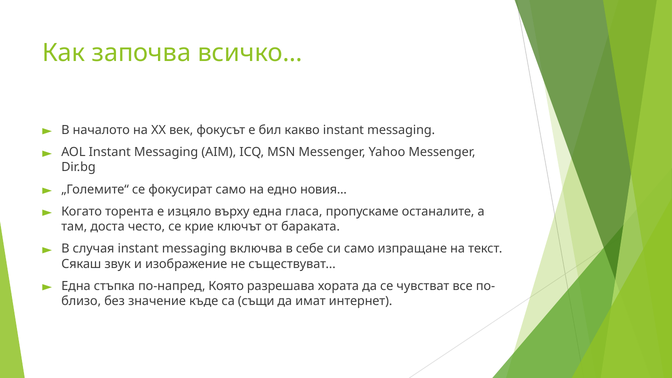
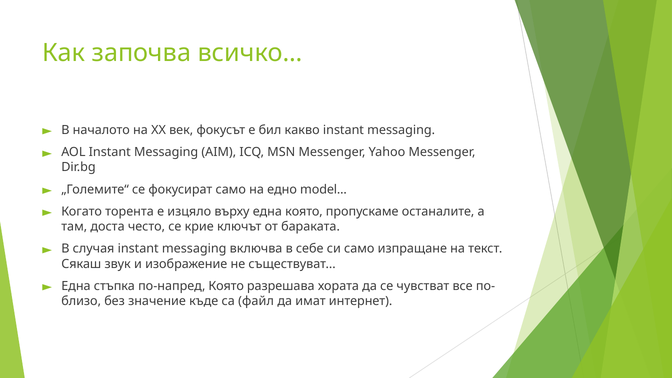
новия: новия -> model
една гласа: гласа -> която
същи: същи -> файл
